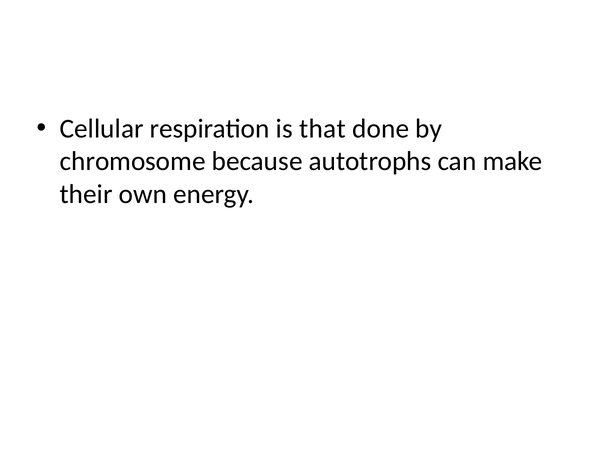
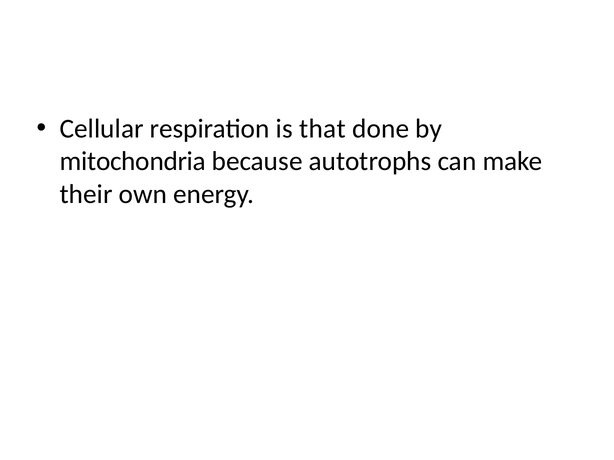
chromosome: chromosome -> mitochondria
